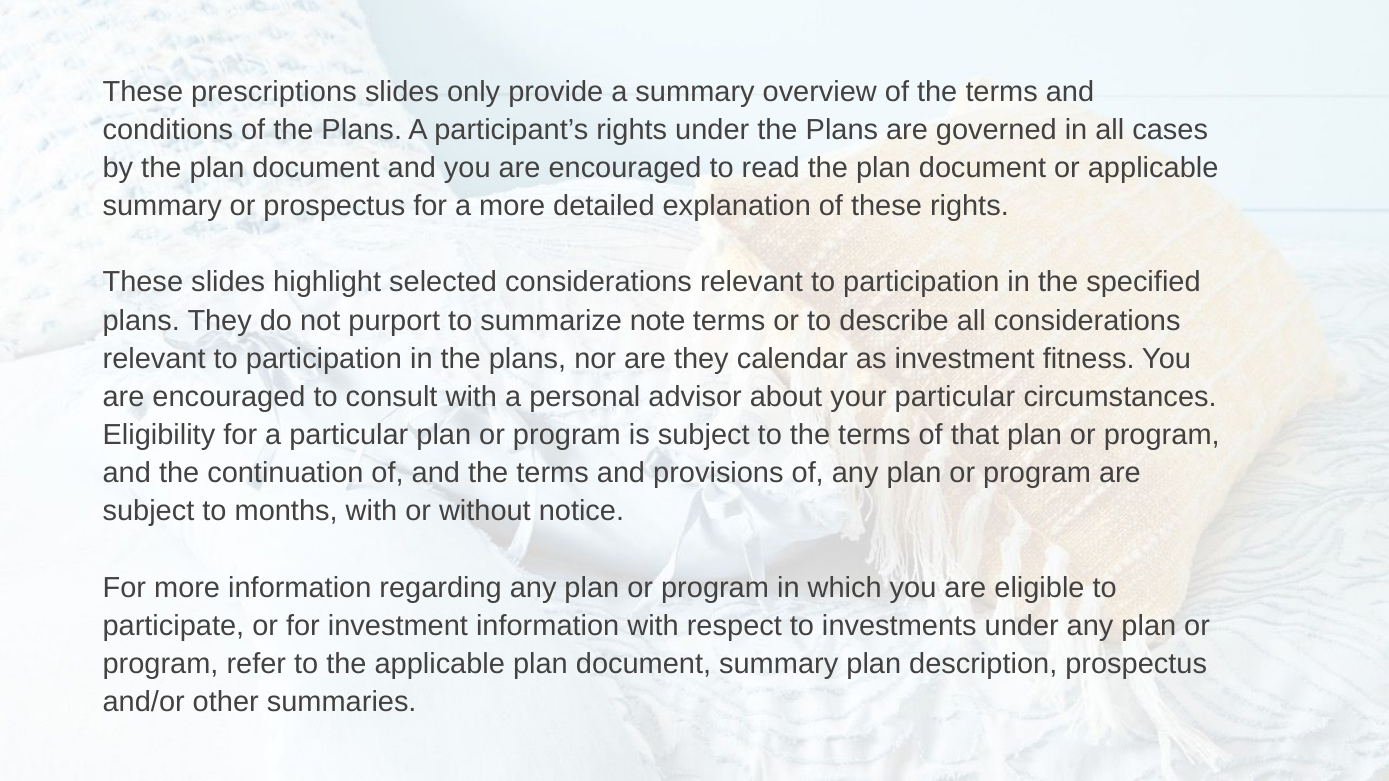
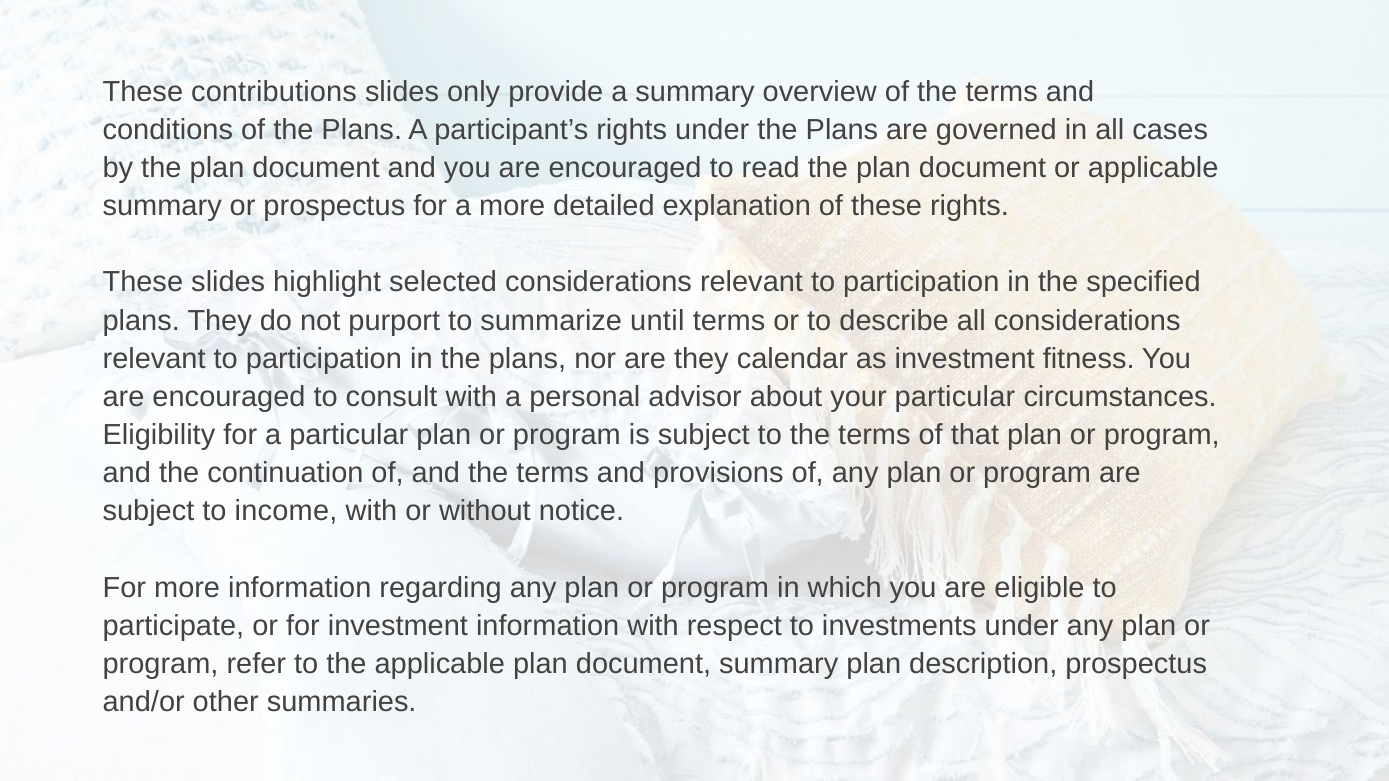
prescriptions: prescriptions -> contributions
note: note -> until
months: months -> income
